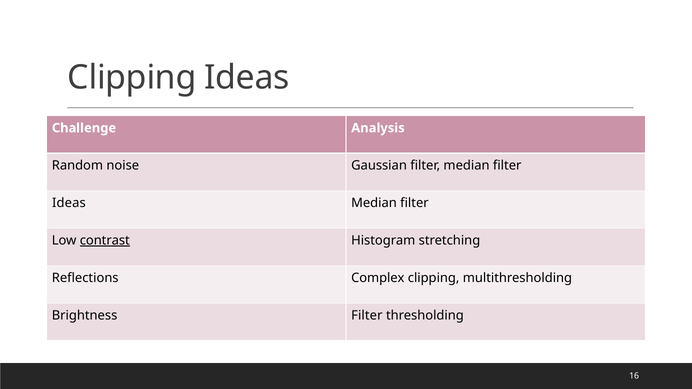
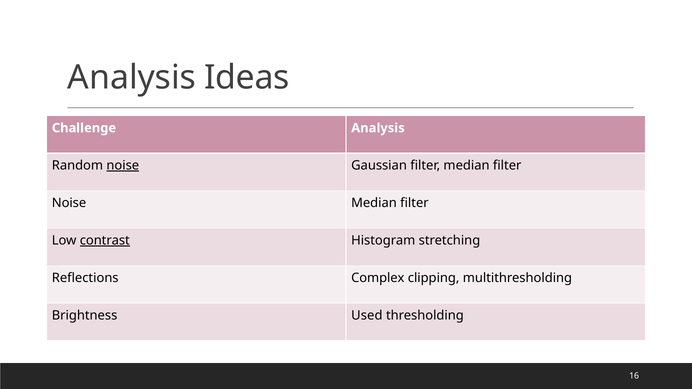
Clipping at (132, 77): Clipping -> Analysis
noise at (123, 166) underline: none -> present
Ideas at (69, 203): Ideas -> Noise
Brightness Filter: Filter -> Used
